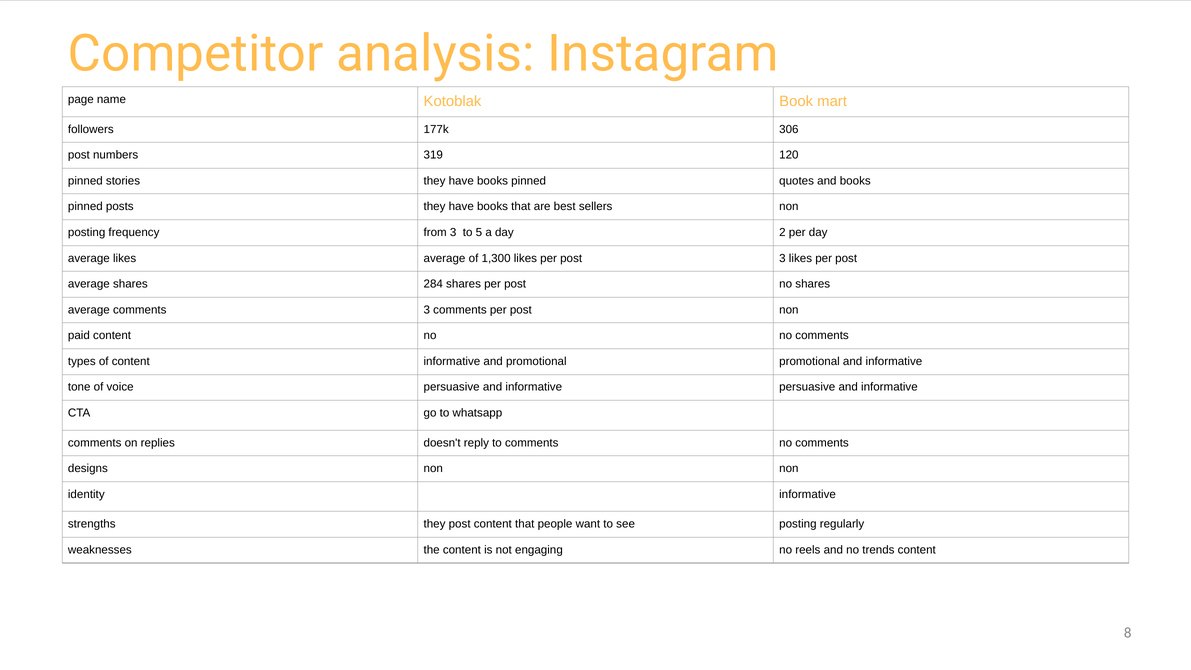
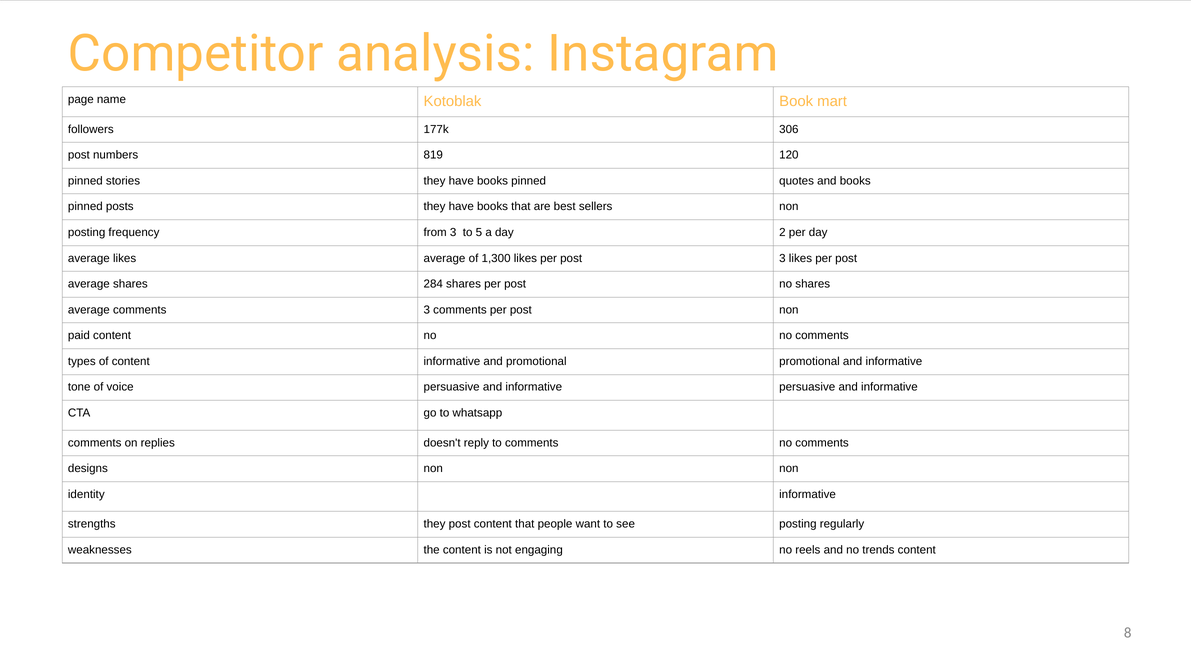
319: 319 -> 819
